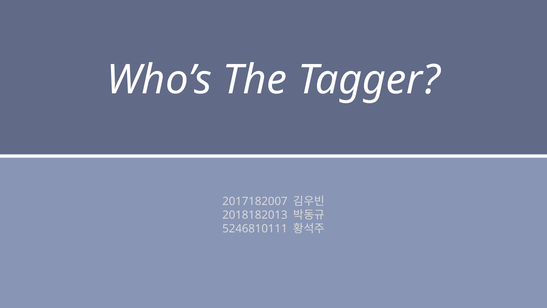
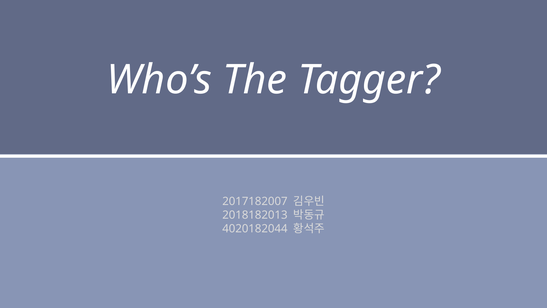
5246810111: 5246810111 -> 4020182044
